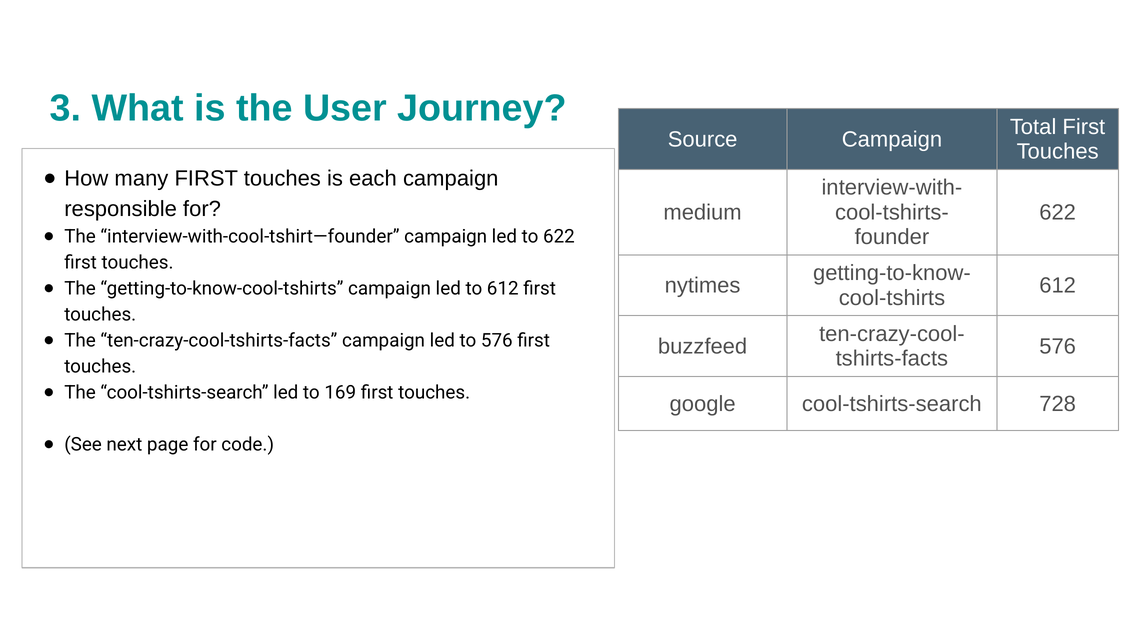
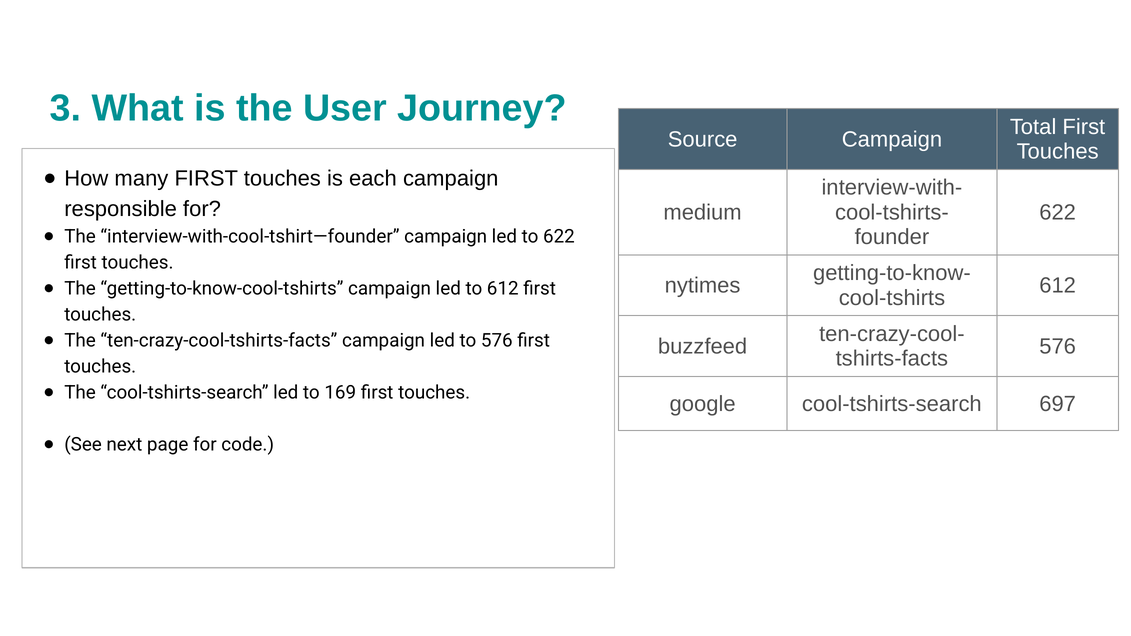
728: 728 -> 697
